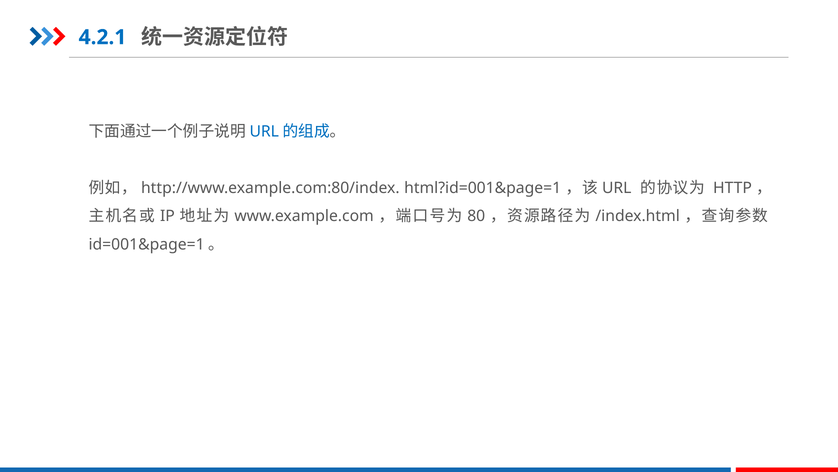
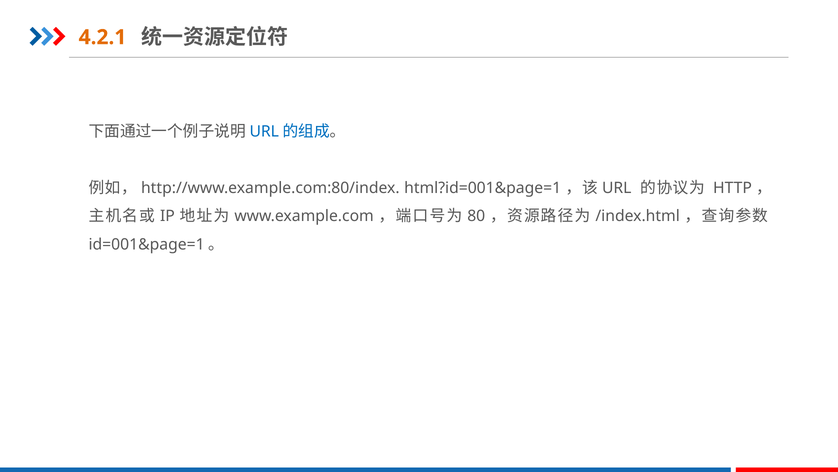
4.2.1 colour: blue -> orange
